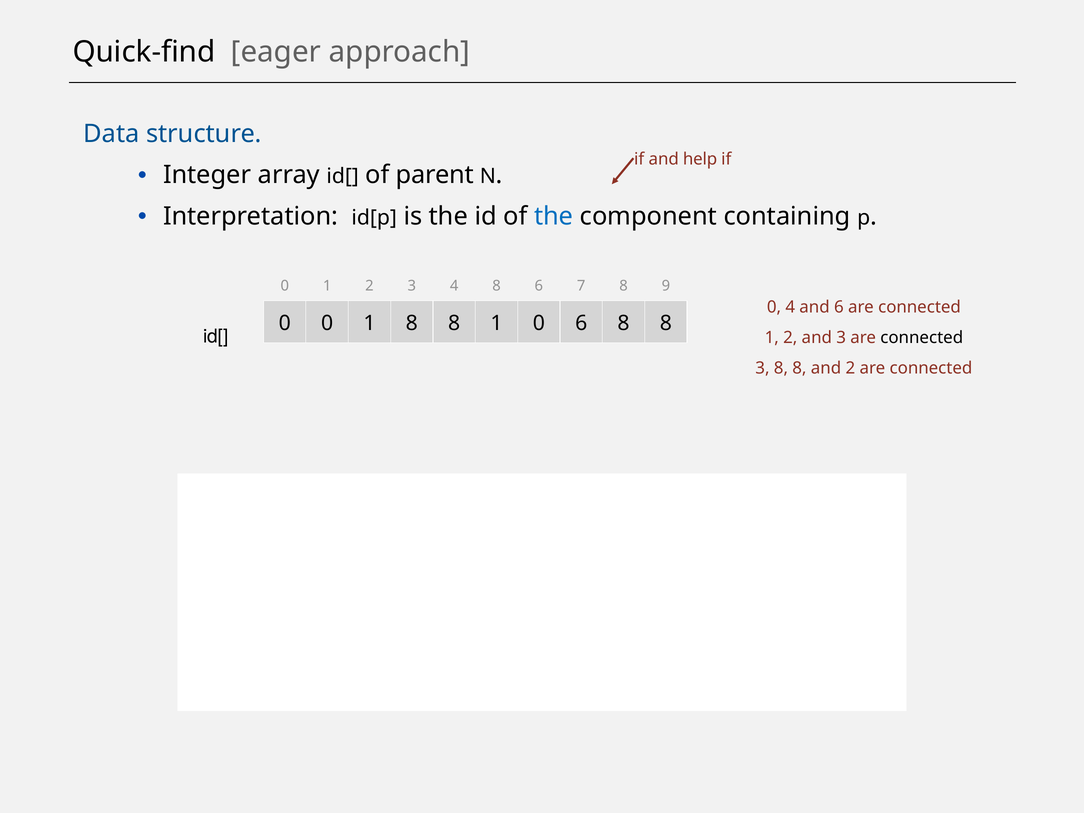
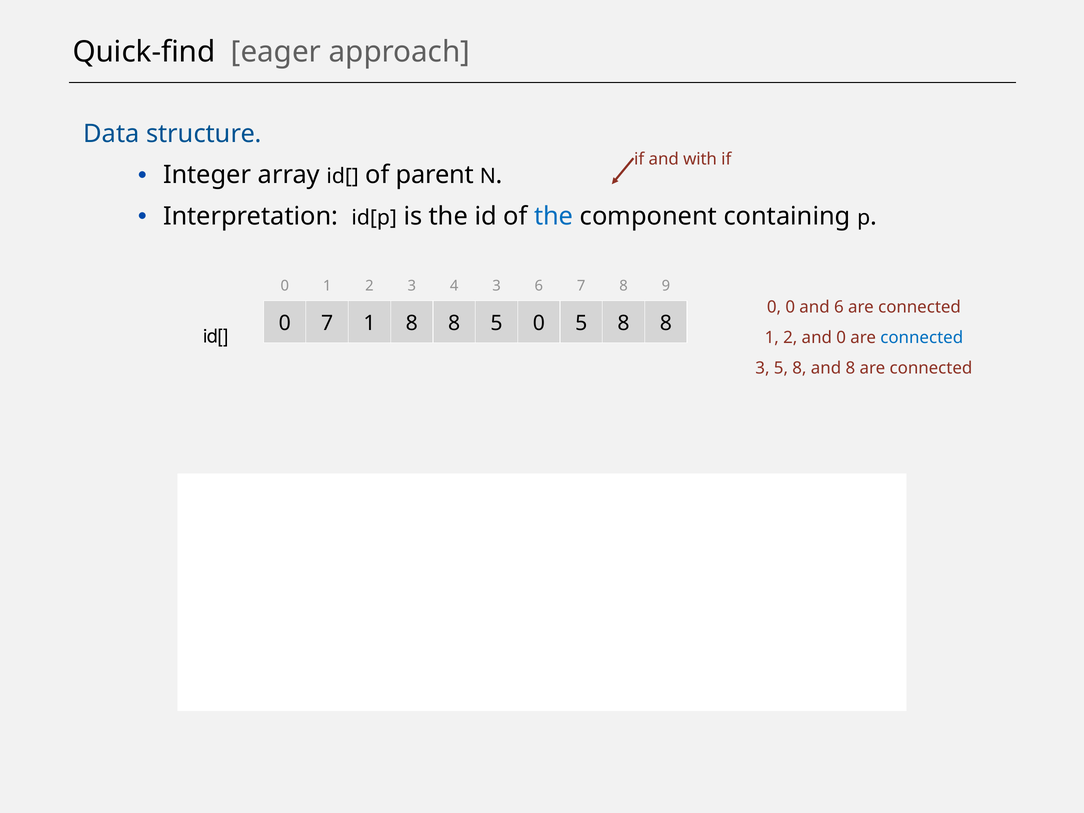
help: help -> with
4 8: 8 -> 3
0 4: 4 -> 0
0 at (327, 323): 0 -> 7
8 1: 1 -> 5
0 6: 6 -> 5
and 3: 3 -> 0
connected at (922, 338) colour: black -> blue
8 at (781, 368): 8 -> 5
and 2: 2 -> 8
